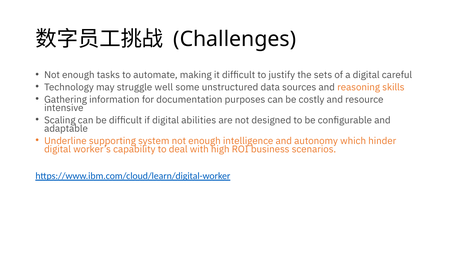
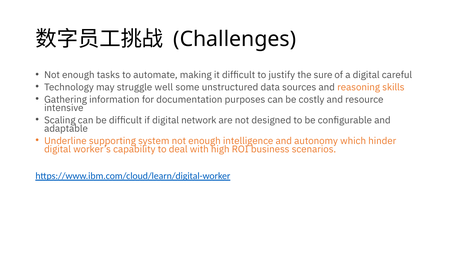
sets: sets -> sure
abilities: abilities -> network
